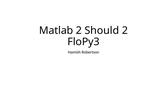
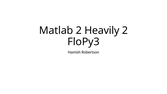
Should: Should -> Heavily
